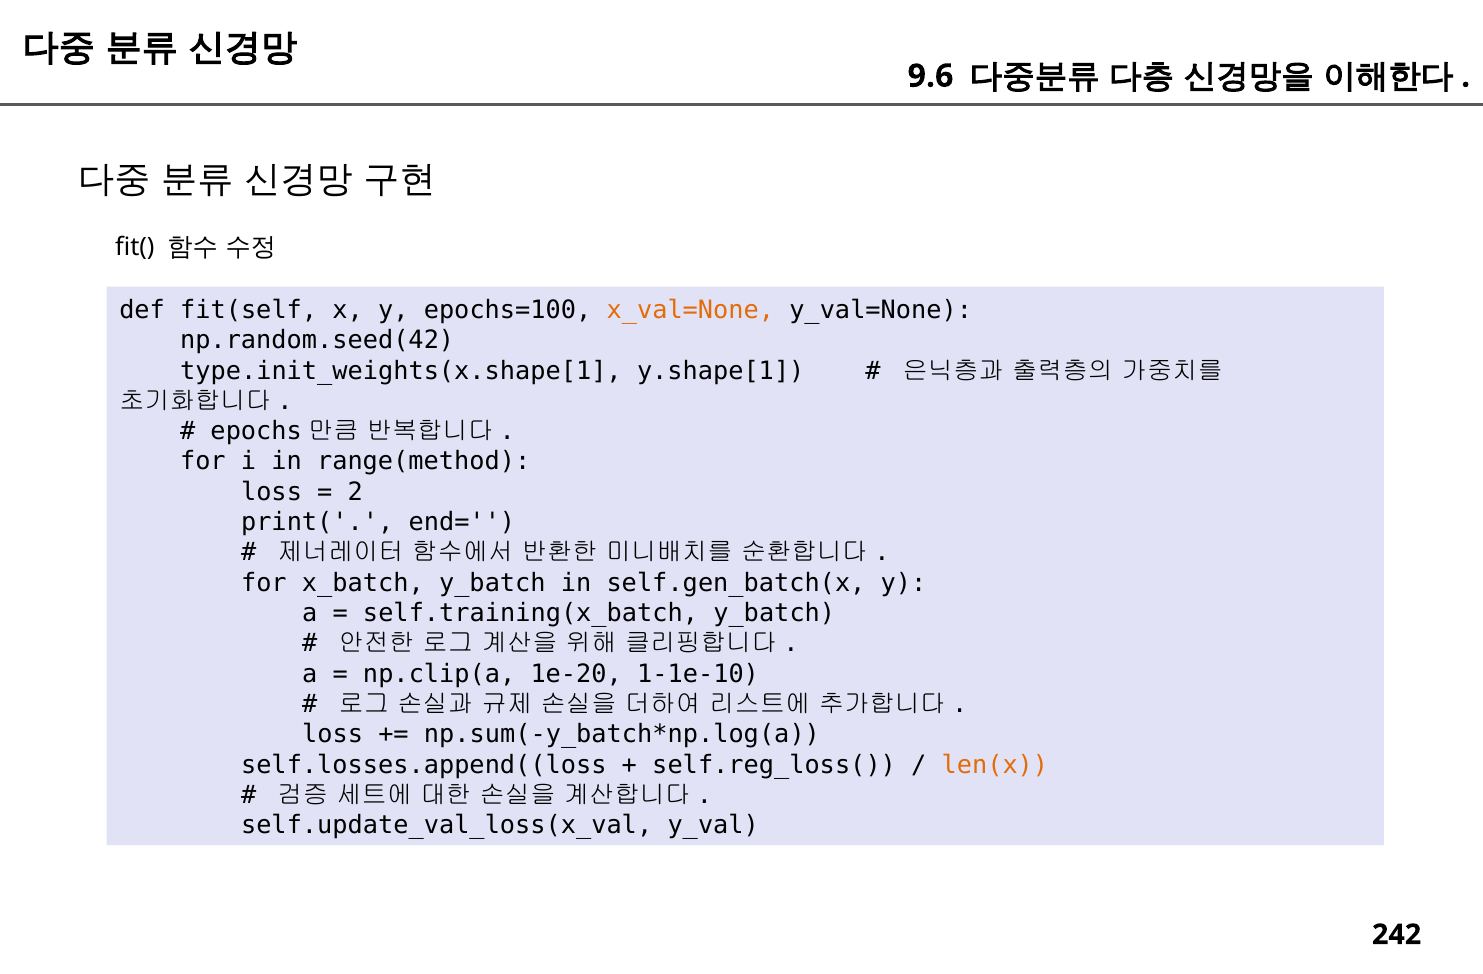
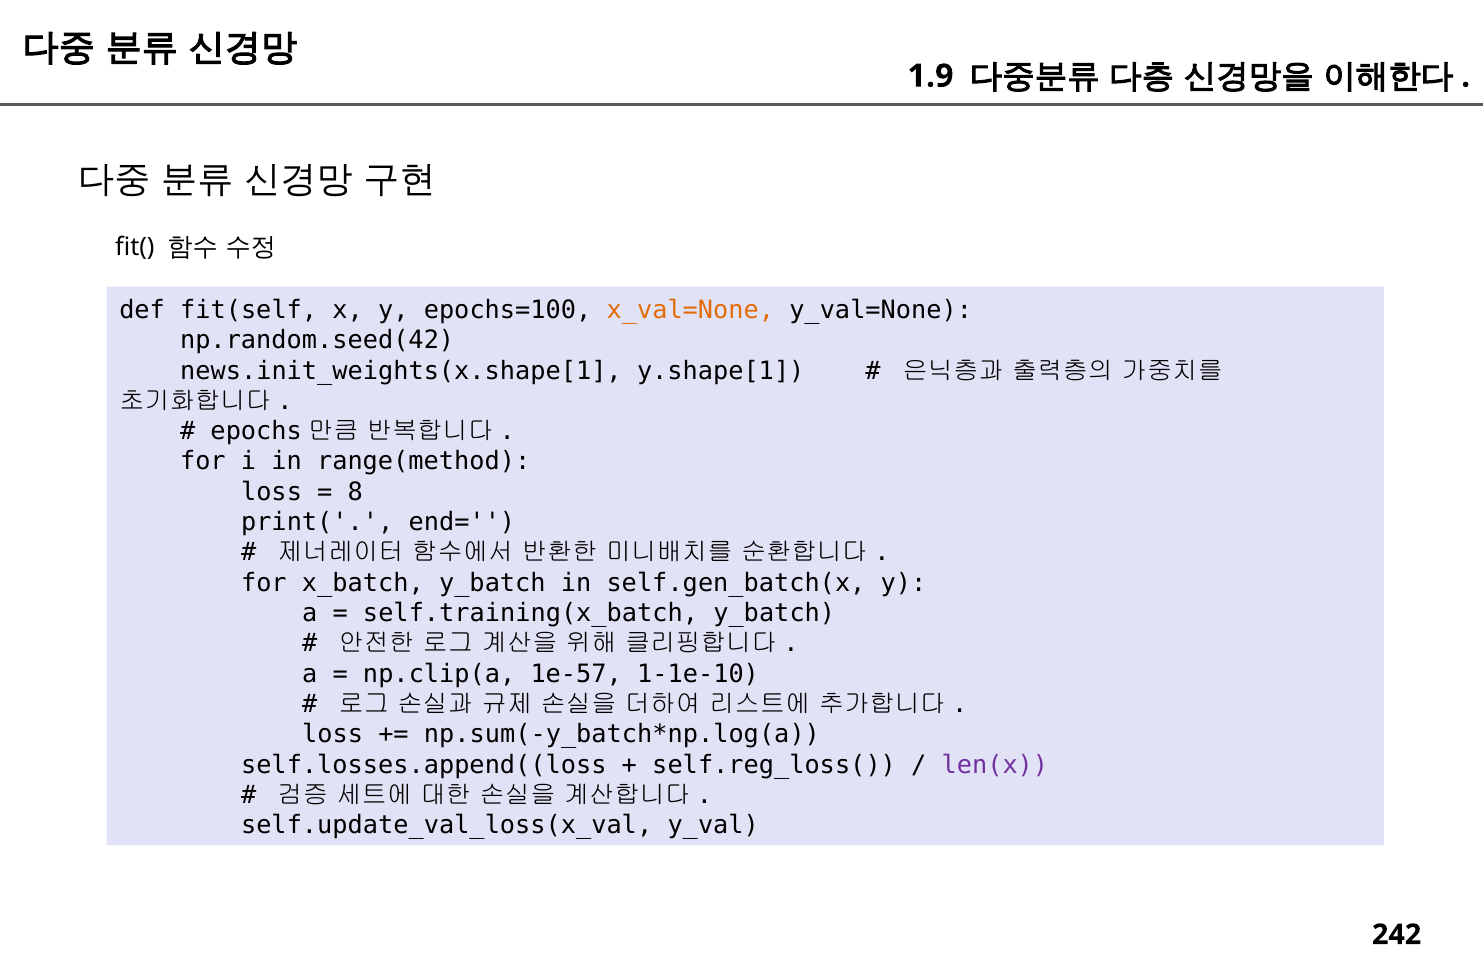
9.6: 9.6 -> 1.9
type.init_weights(x.shape[1: type.init_weights(x.shape[1 -> news.init_weights(x.shape[1
2: 2 -> 8
1e-20: 1e-20 -> 1e-57
len(x colour: orange -> purple
